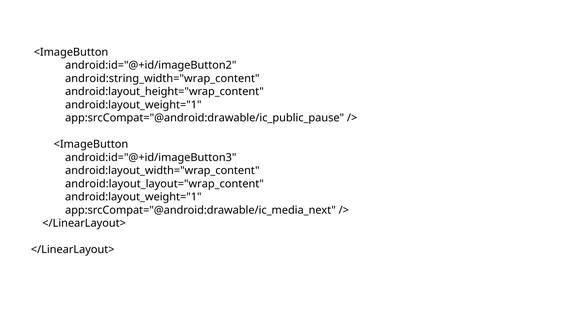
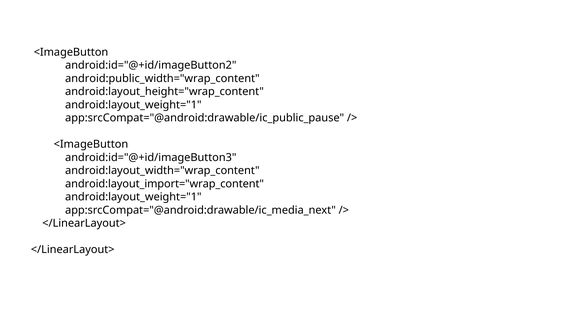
android:string_width="wrap_content: android:string_width="wrap_content -> android:public_width="wrap_content
android:layout_layout="wrap_content: android:layout_layout="wrap_content -> android:layout_import="wrap_content
